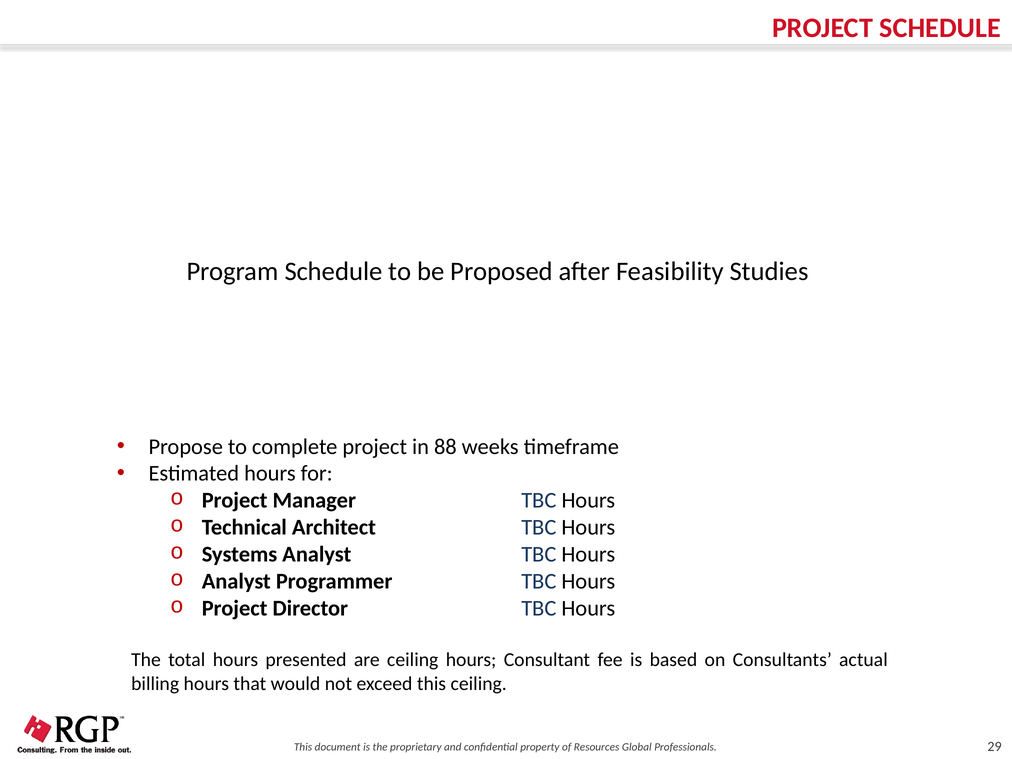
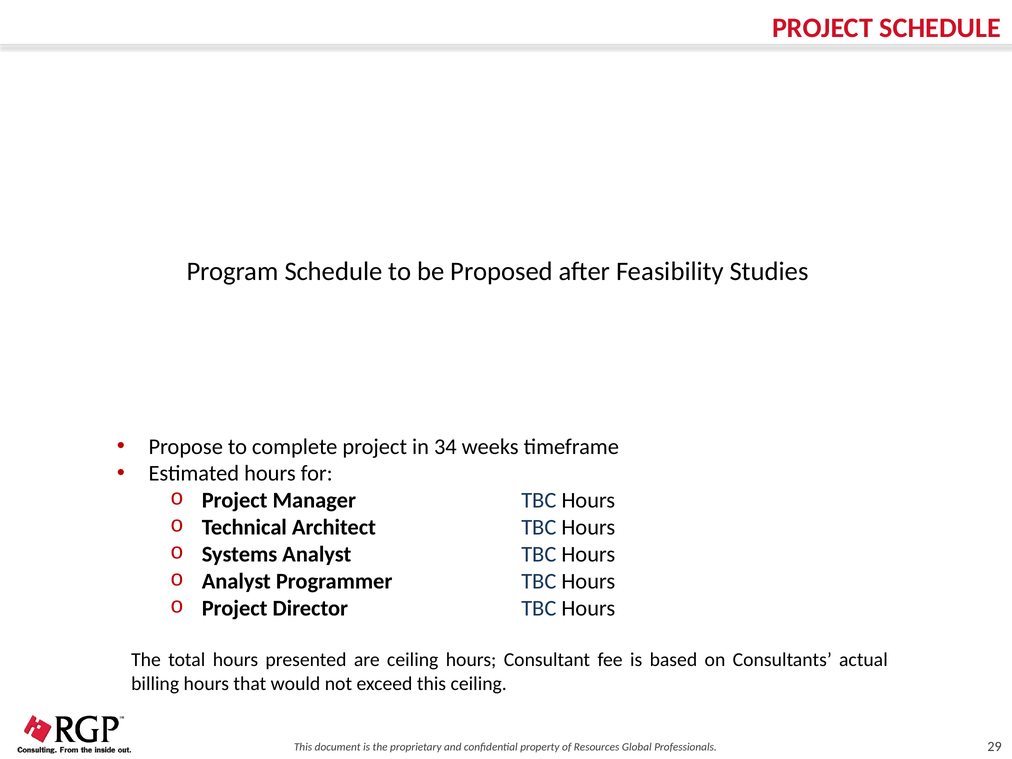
88: 88 -> 34
